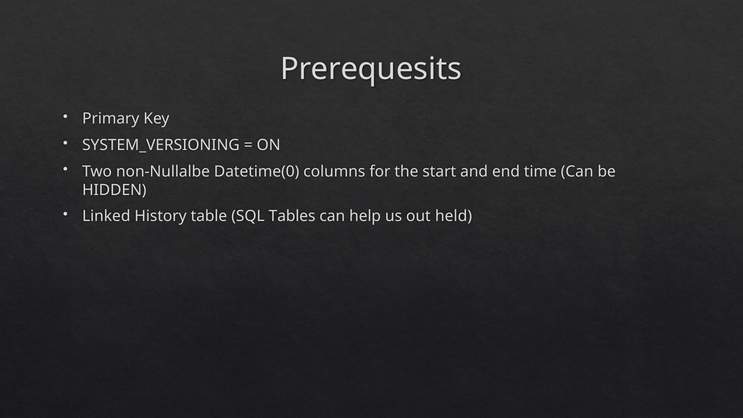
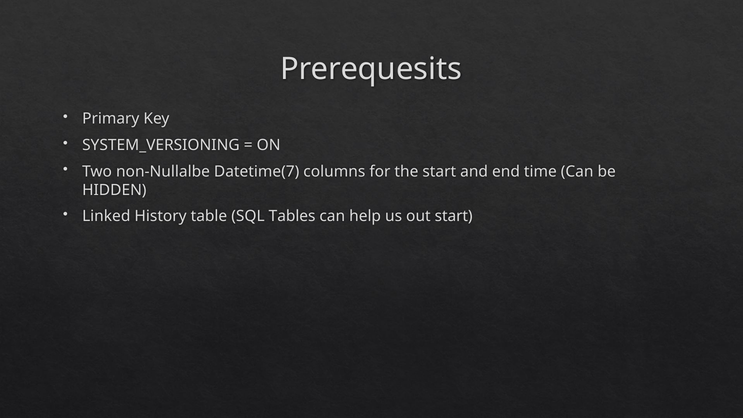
Datetime(0: Datetime(0 -> Datetime(7
out held: held -> start
